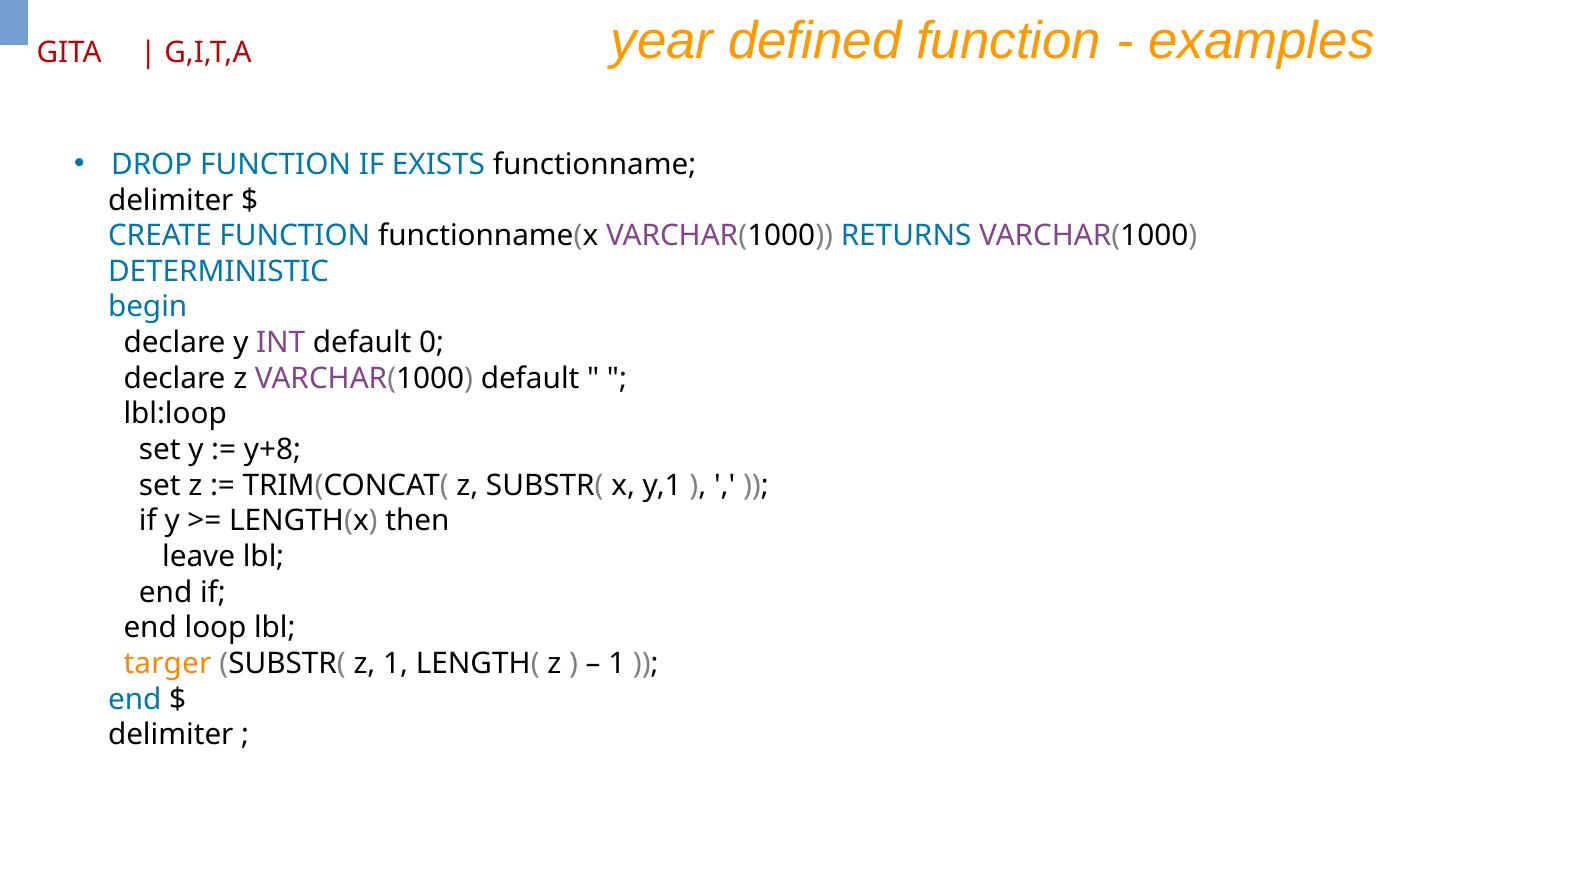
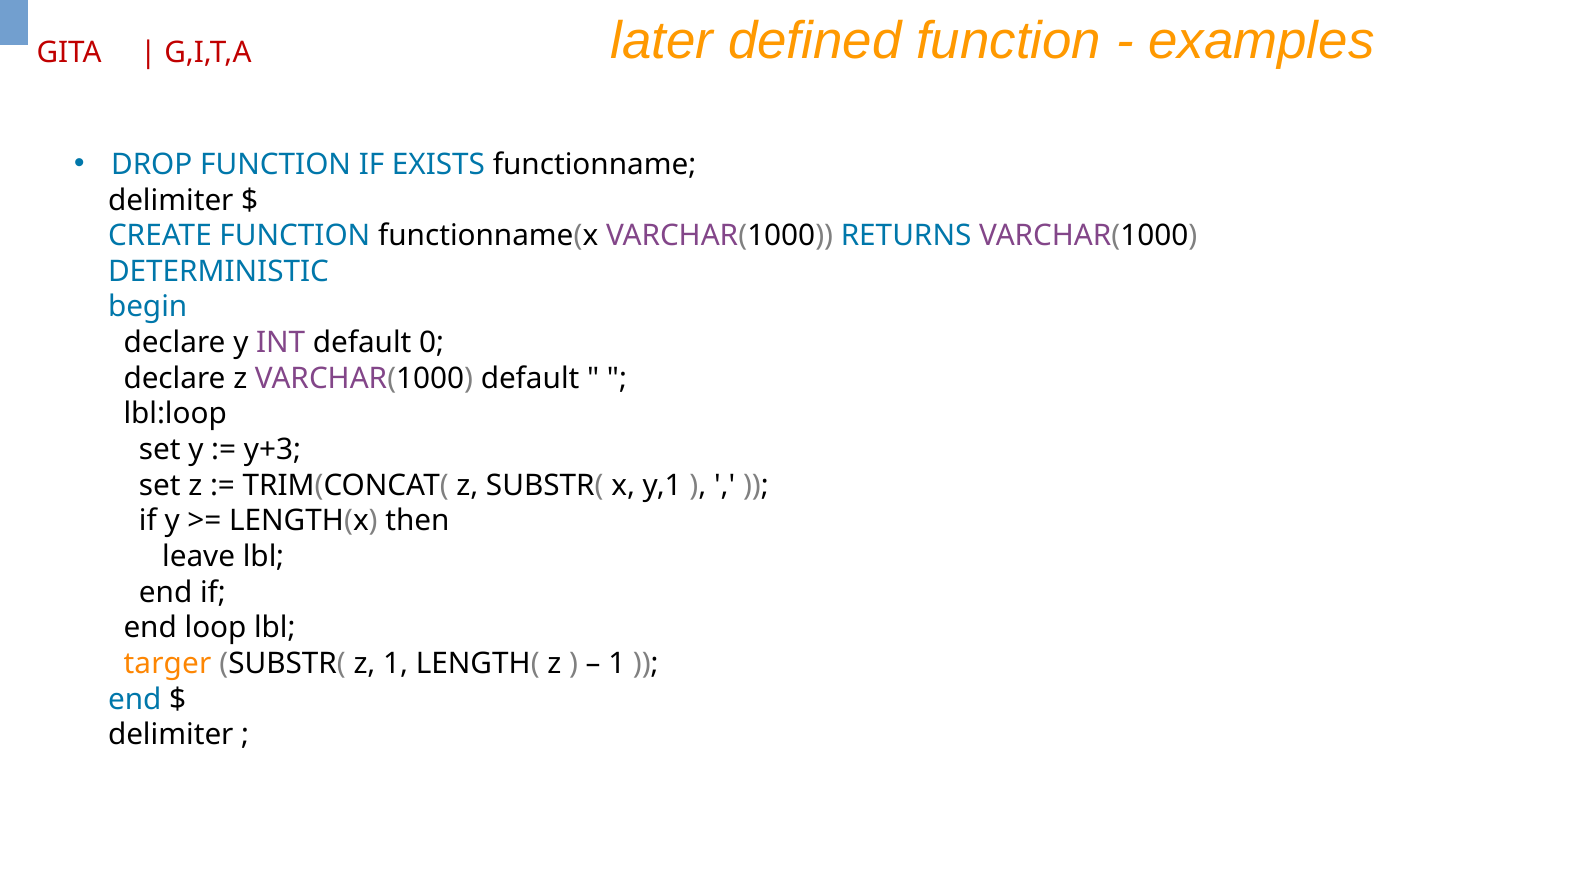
year: year -> later
y+8: y+8 -> y+3
